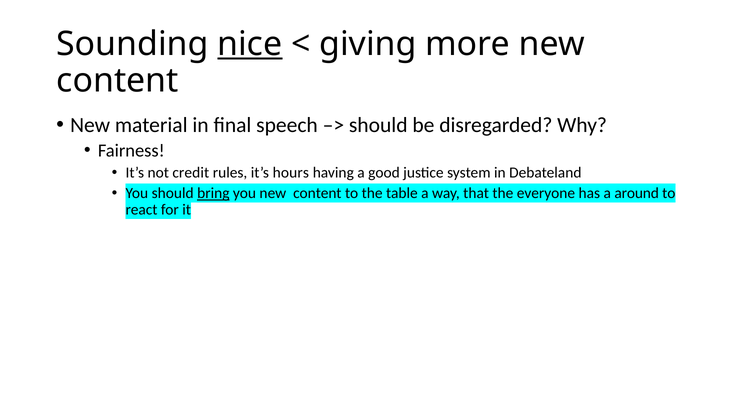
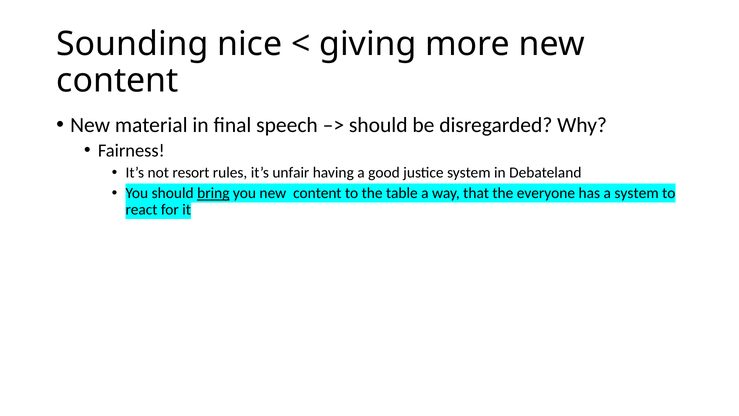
nice underline: present -> none
credit: credit -> resort
it’s hours: hours -> unfair
a around: around -> system
